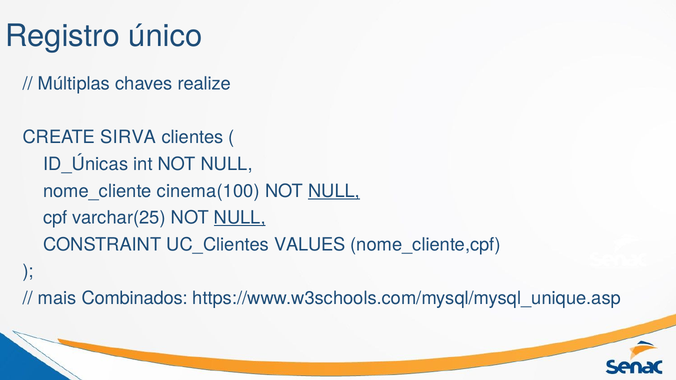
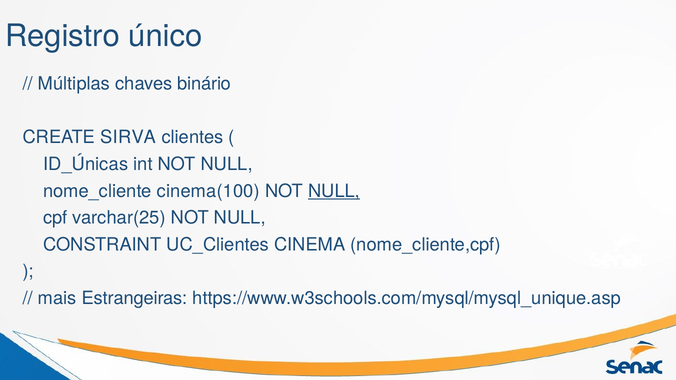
realize: realize -> binário
NULL at (240, 218) underline: present -> none
VALUES: VALUES -> CINEMA
Combinados: Combinados -> Estrangeiras
